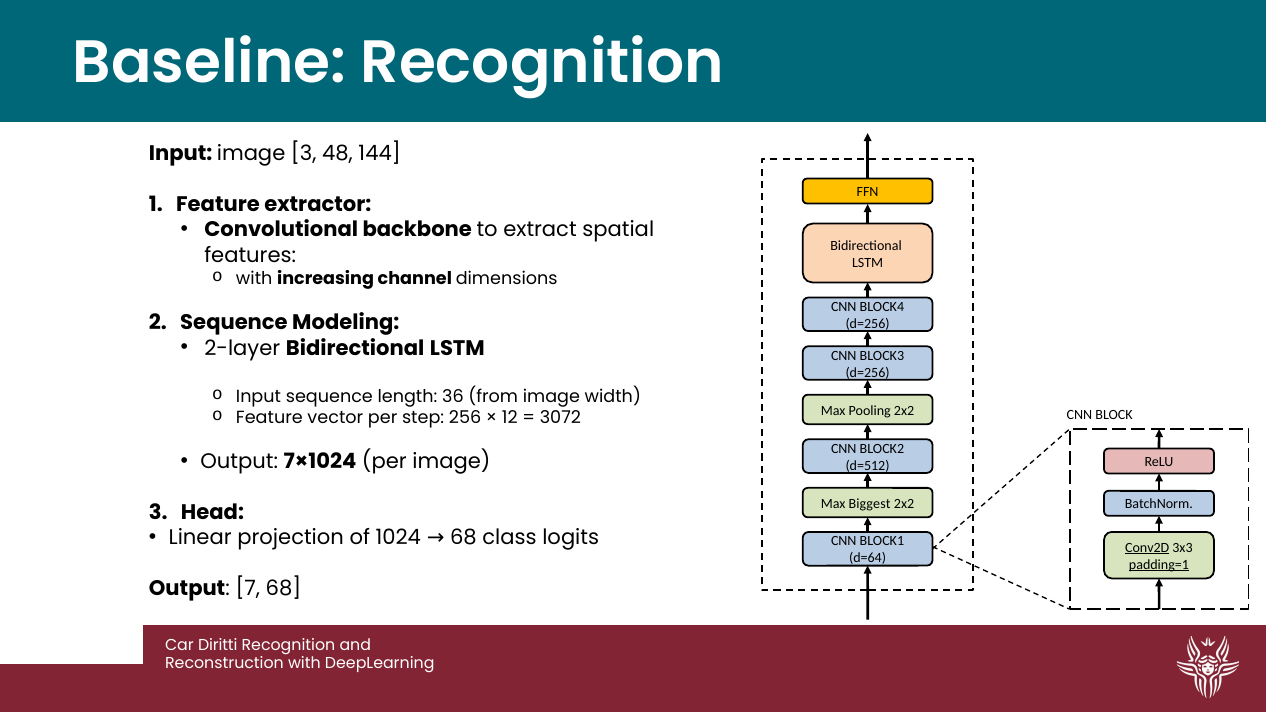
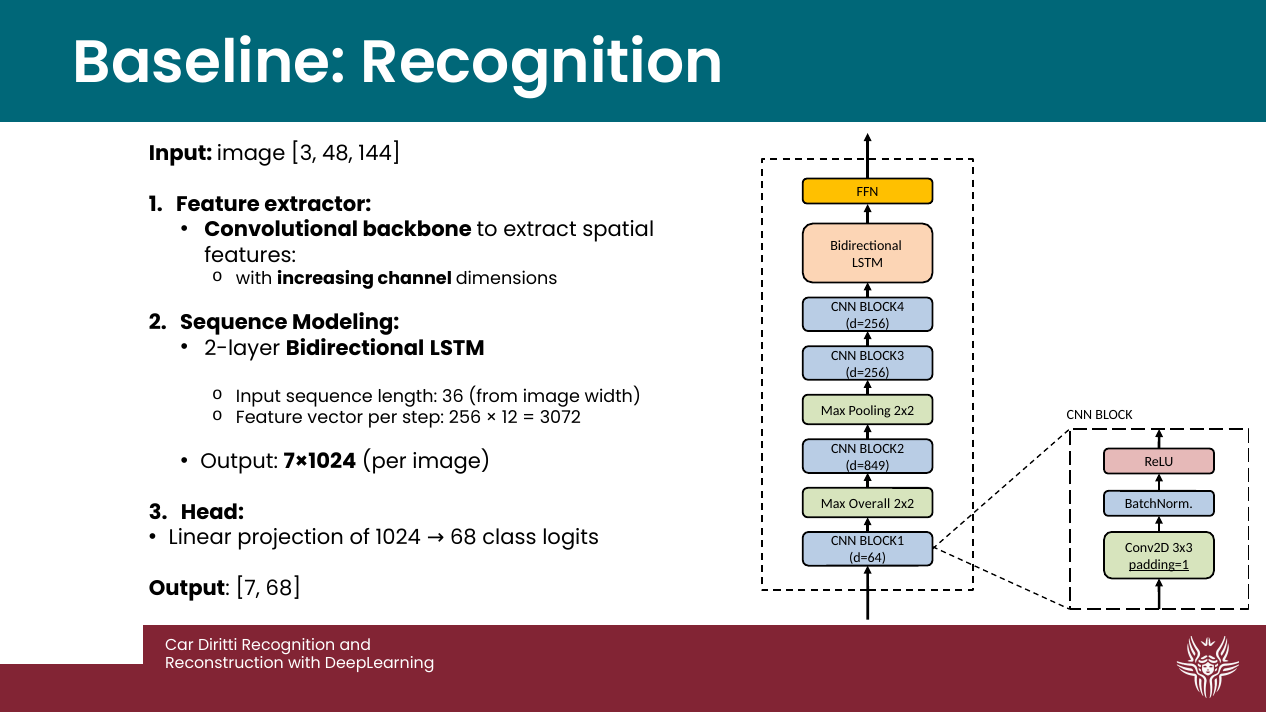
d=512: d=512 -> d=849
Biggest: Biggest -> Overall
Conv2D underline: present -> none
